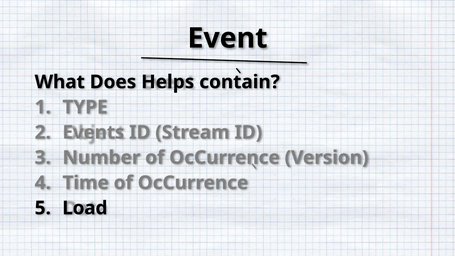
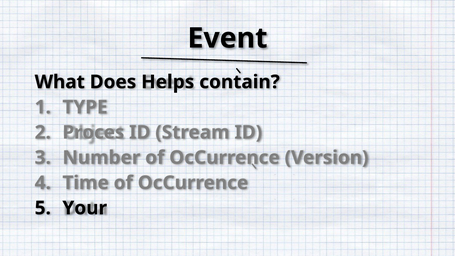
Events: Events -> Proces
Load: Load -> Your
